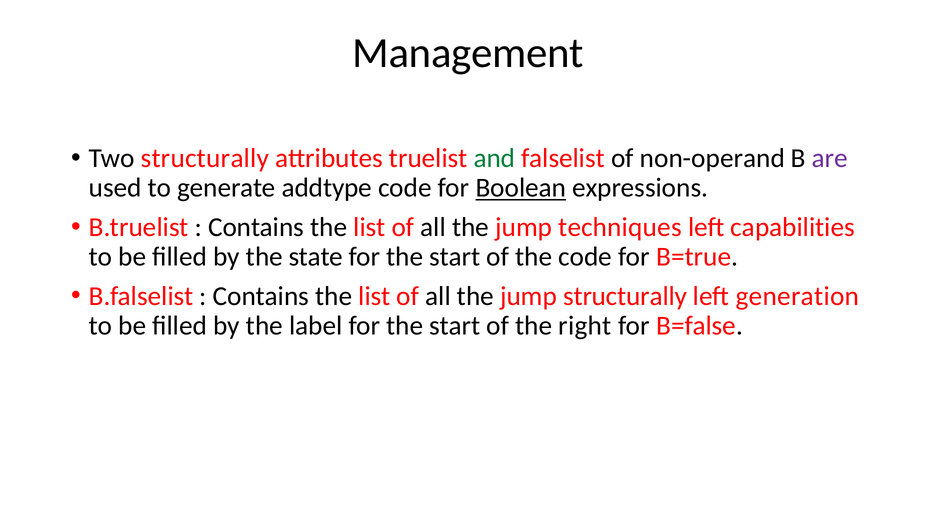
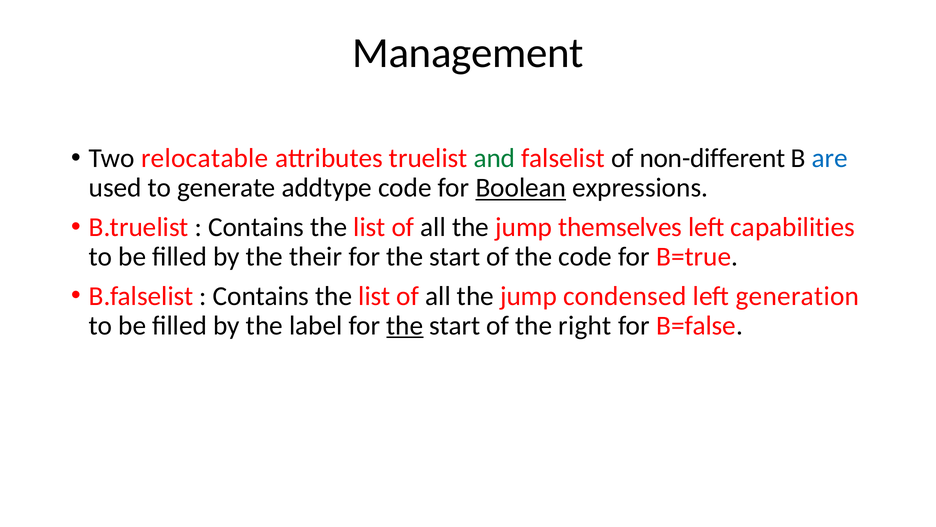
Two structurally: structurally -> relocatable
non-operand: non-operand -> non-different
are colour: purple -> blue
techniques: techniques -> themselves
state: state -> their
jump structurally: structurally -> condensed
the at (405, 325) underline: none -> present
